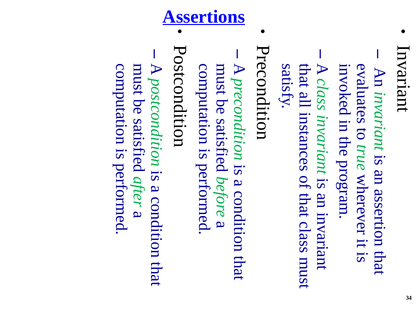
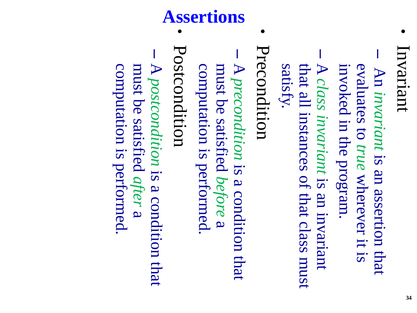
Assertions underline: present -> none
